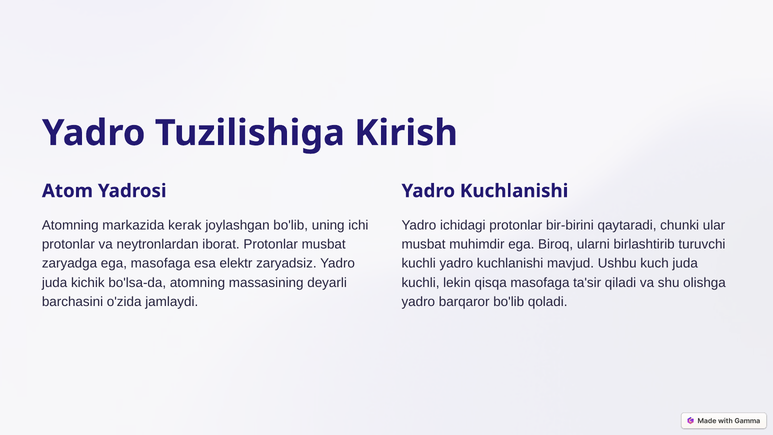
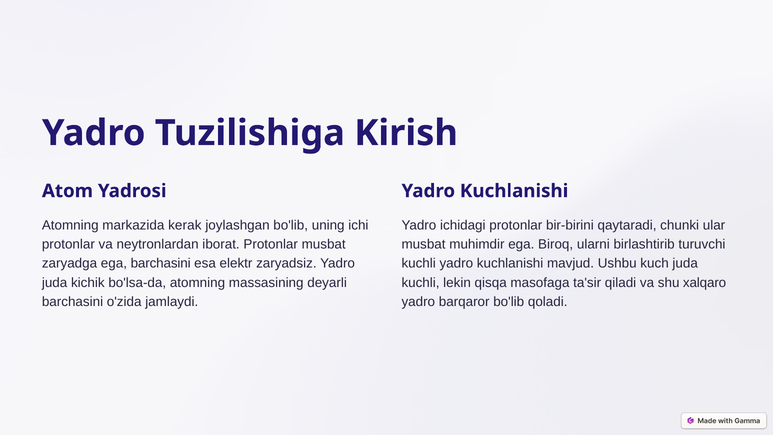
ega masofaga: masofaga -> barchasini
olishga: olishga -> xalqaro
